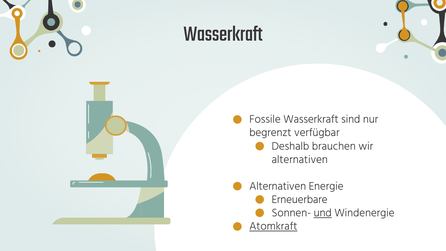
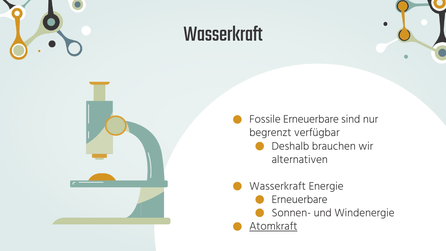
Fossile Wasserkraft: Wasserkraft -> Erneuerbare
Alternativen at (278, 186): Alternativen -> Wasserkraft
und underline: present -> none
